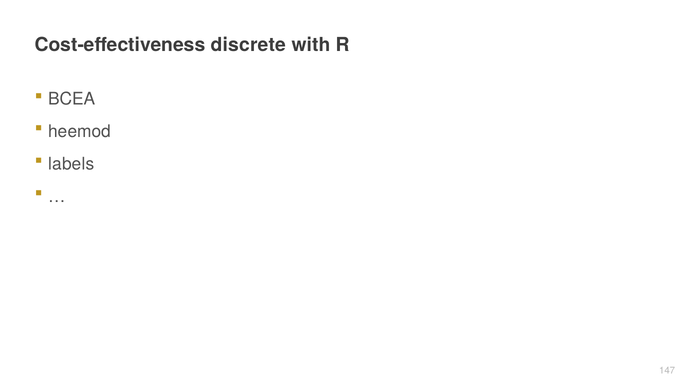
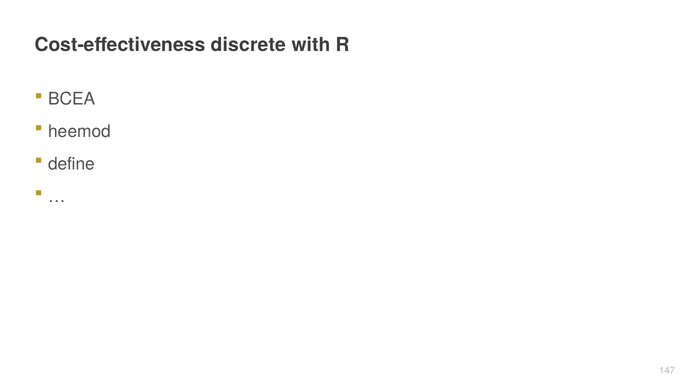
labels: labels -> define
